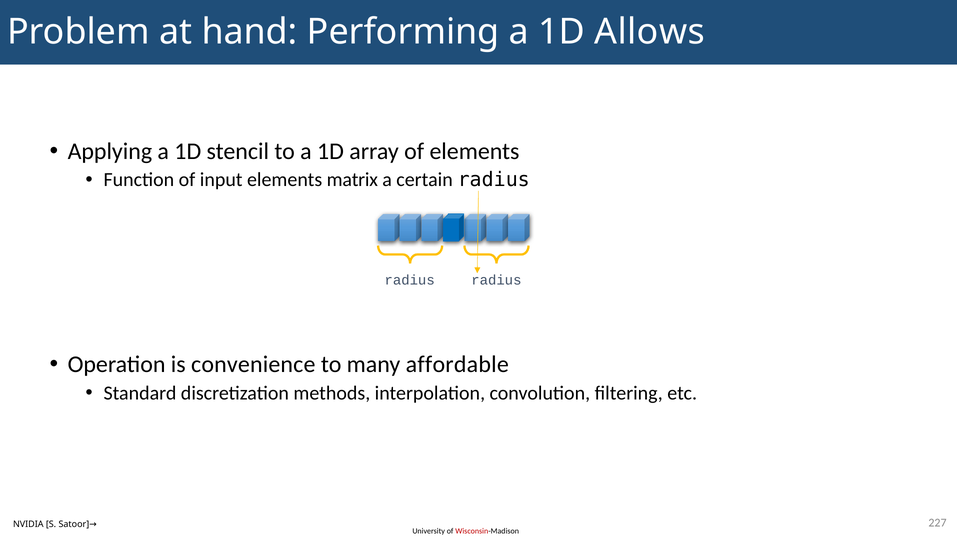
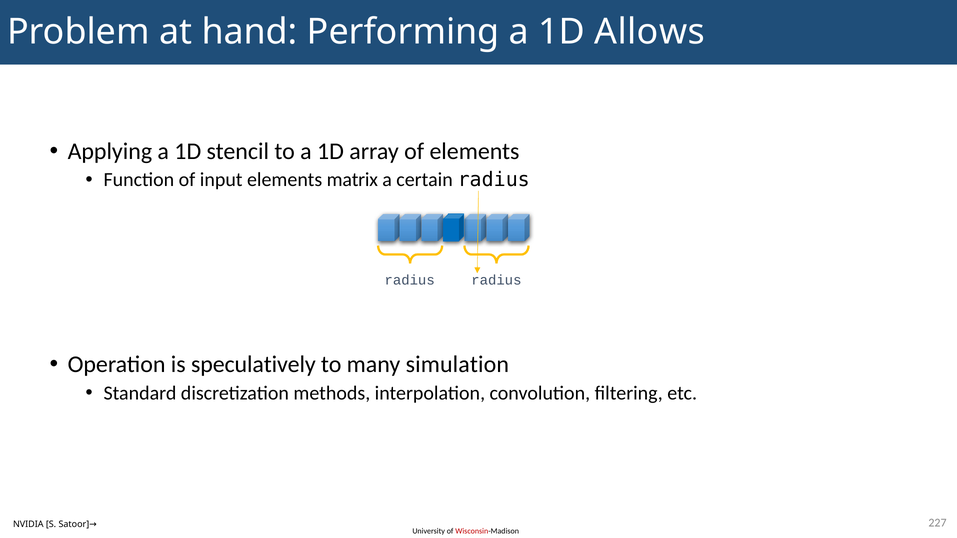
convenience: convenience -> speculatively
affordable: affordable -> simulation
